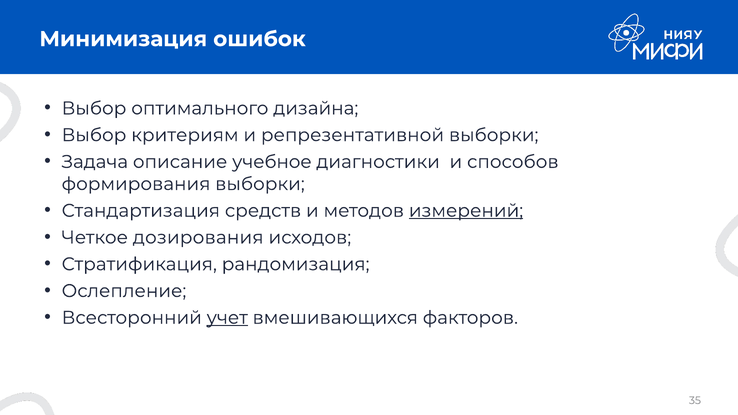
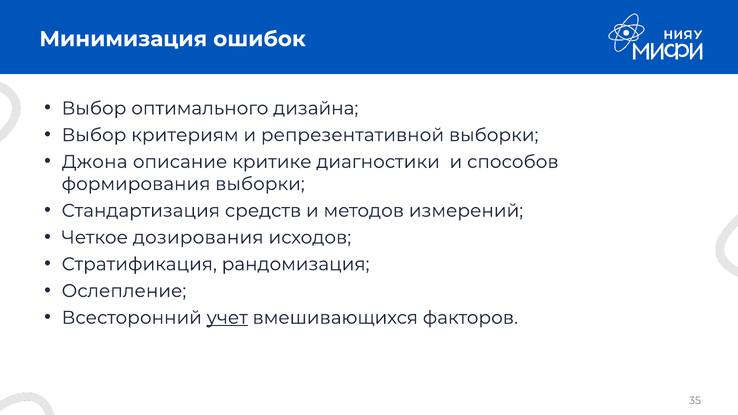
Задача: Задача -> Джона
учебное: учебное -> критике
измерений underline: present -> none
